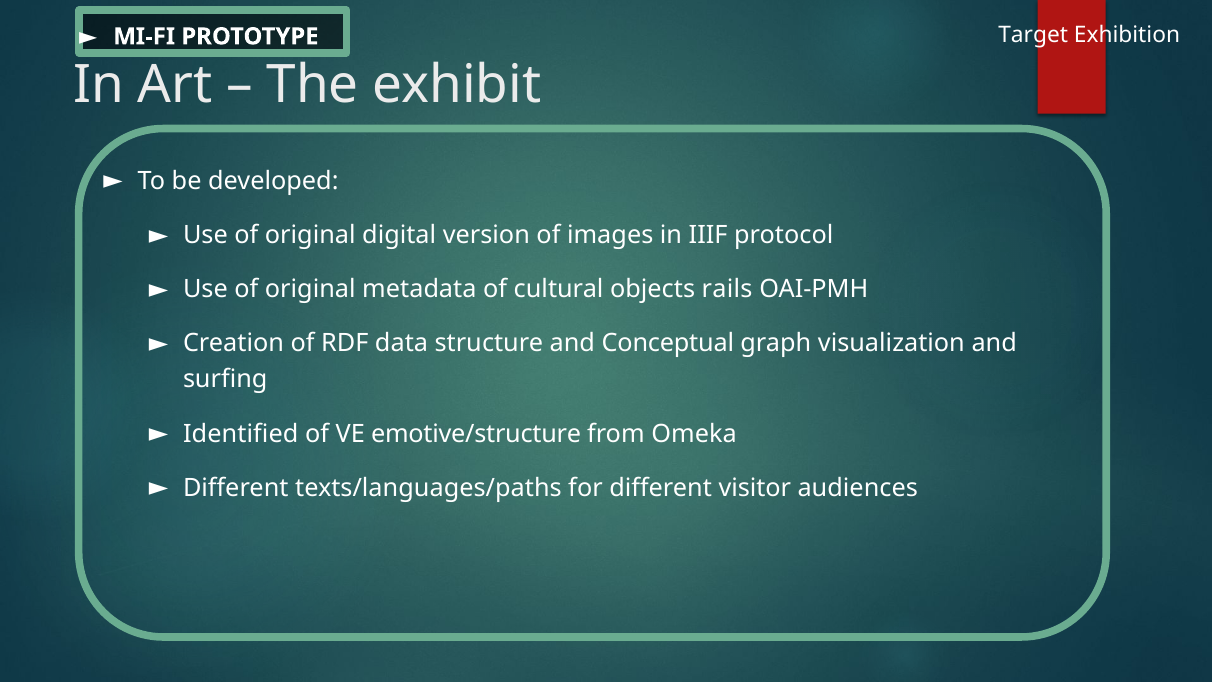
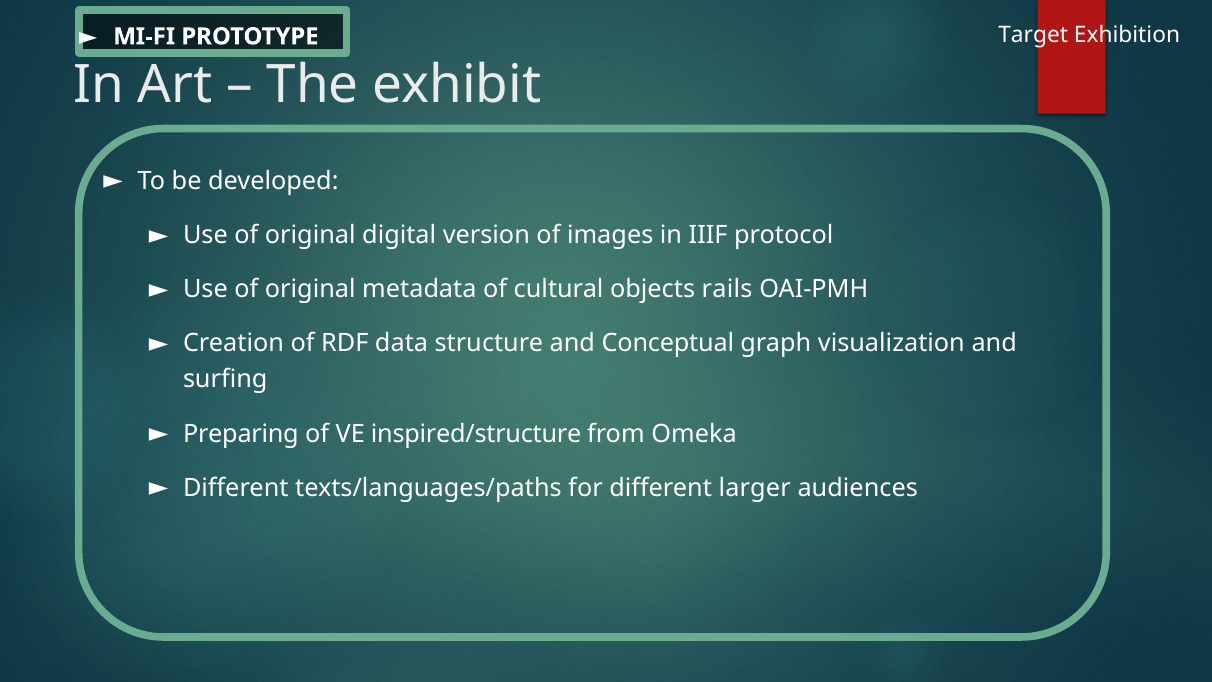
Identified: Identified -> Preparing
emotive/structure: emotive/structure -> inspired/structure
visitor: visitor -> larger
